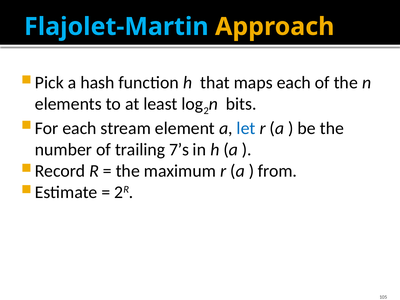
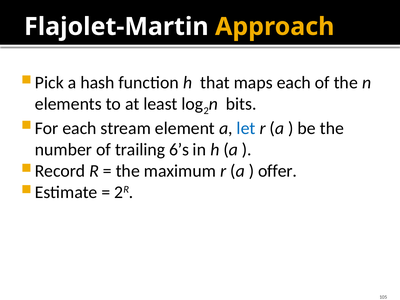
Flajolet-Martin colour: light blue -> white
7’s: 7’s -> 6’s
from: from -> offer
